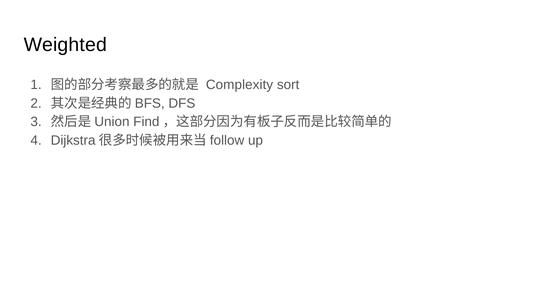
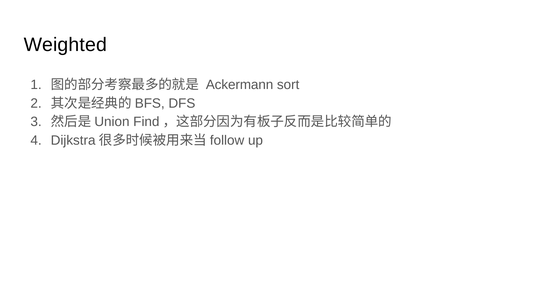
Complexity: Complexity -> Ackermann
